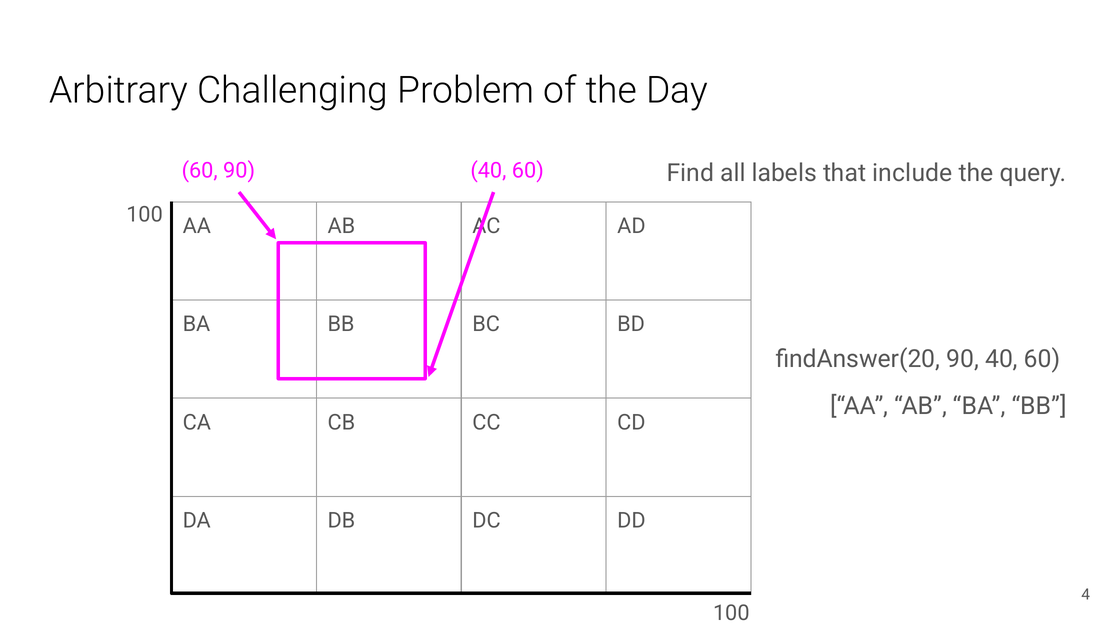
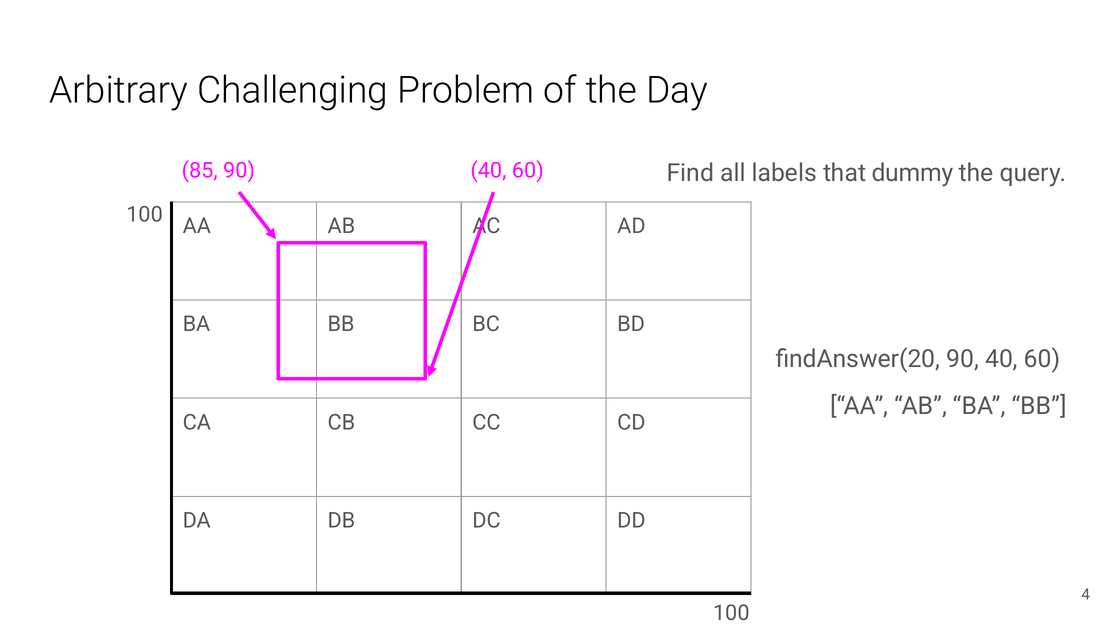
60 at (200, 170): 60 -> 85
include: include -> dummy
